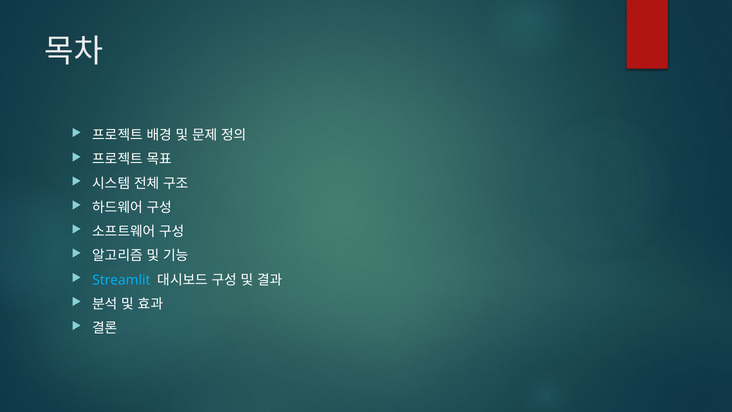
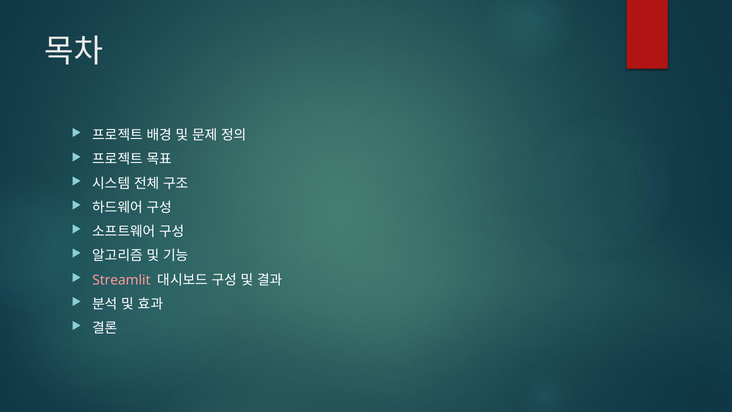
Streamlit colour: light blue -> pink
